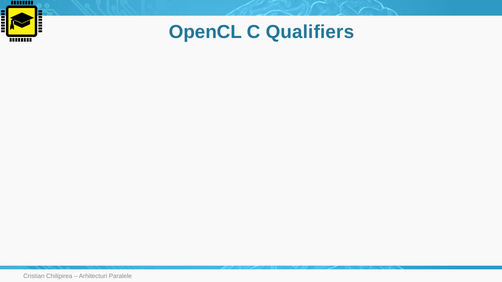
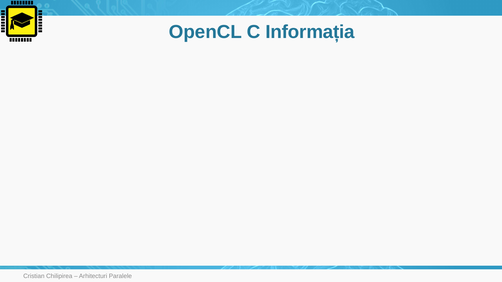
Qualifiers: Qualifiers -> Informația
